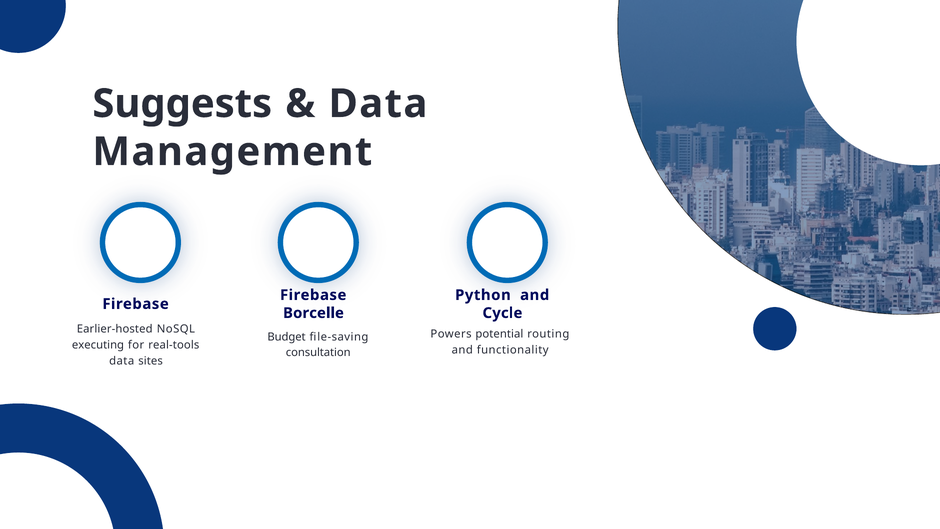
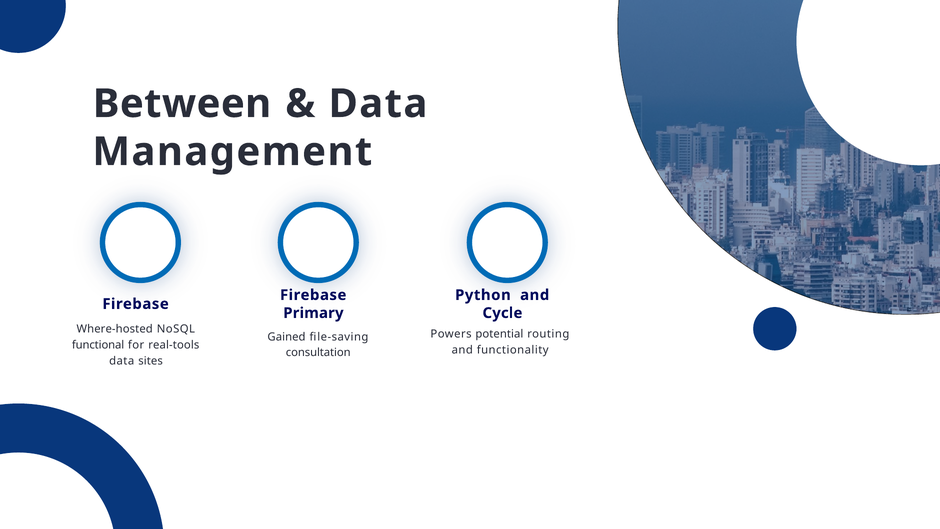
Suggests: Suggests -> Between
Borcelle at (313, 313): Borcelle -> Primary
Earlier-hosted: Earlier-hosted -> Where-hosted
Budget: Budget -> Gained
executing: executing -> functional
